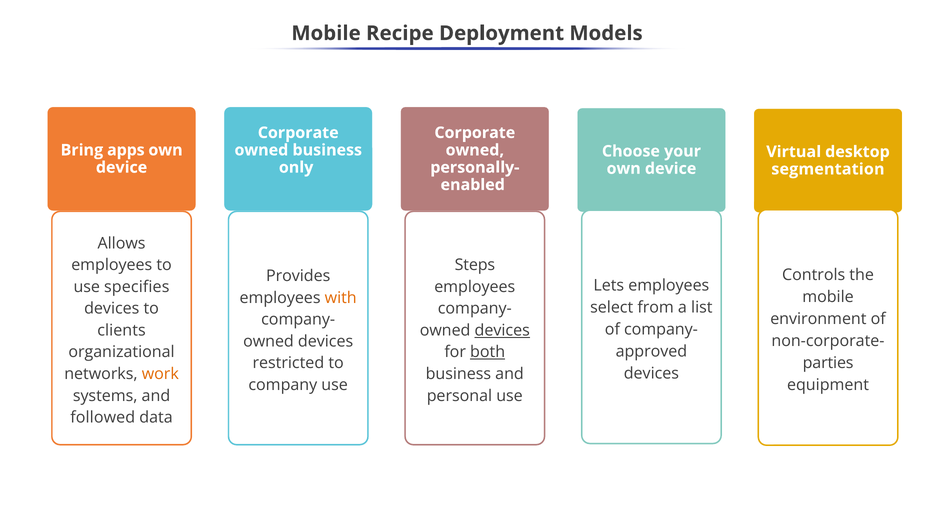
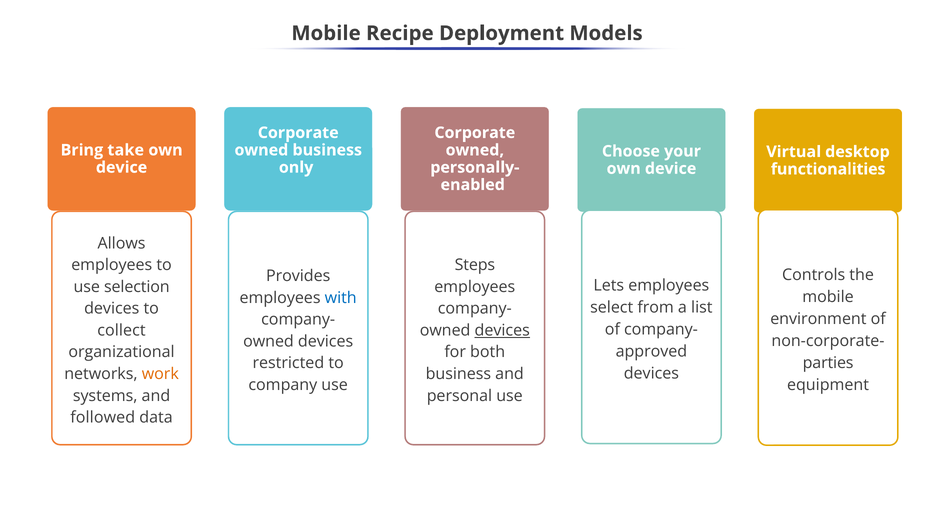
apps: apps -> take
segmentation: segmentation -> functionalities
specifies: specifies -> selection
with colour: orange -> blue
clients: clients -> collect
both underline: present -> none
